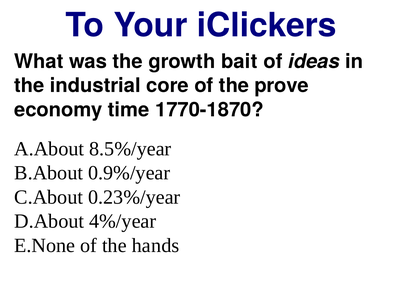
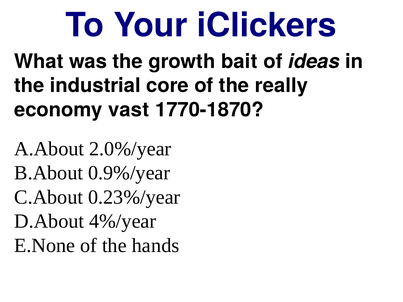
prove: prove -> really
time: time -> vast
8.5%/year: 8.5%/year -> 2.0%/year
